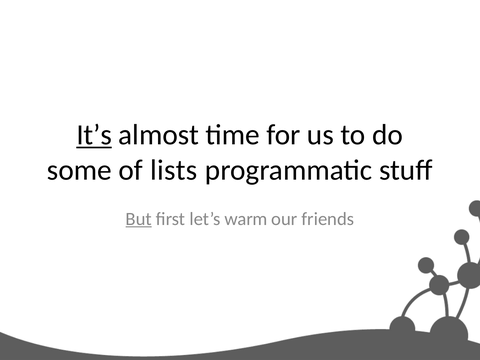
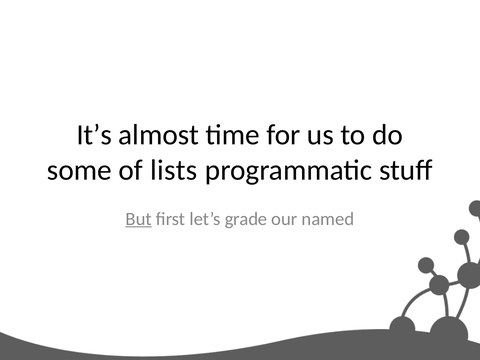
It’s underline: present -> none
warm: warm -> grade
friends: friends -> named
